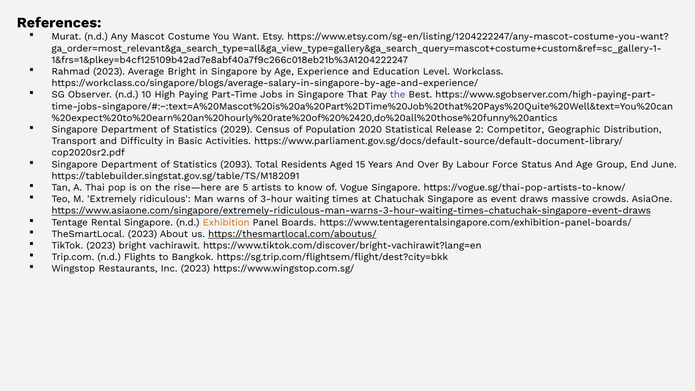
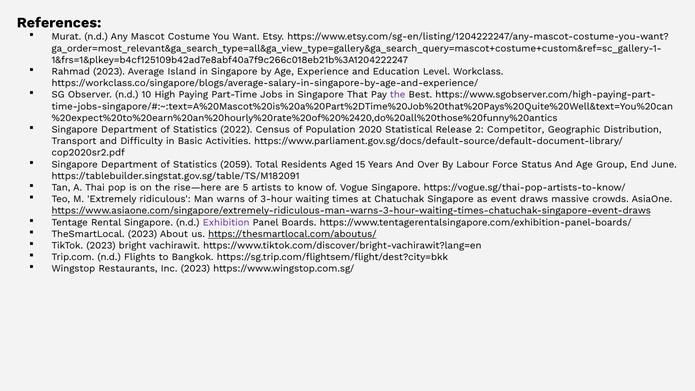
Average Bright: Bright -> Island
2029: 2029 -> 2022
2093: 2093 -> 2059
Exhibition colour: orange -> purple
